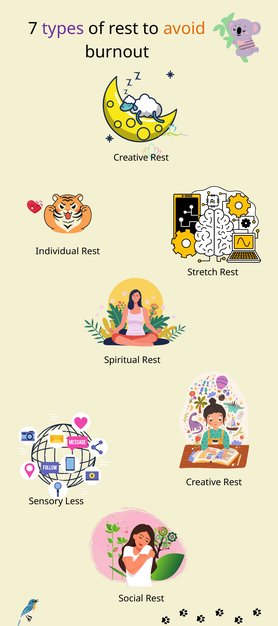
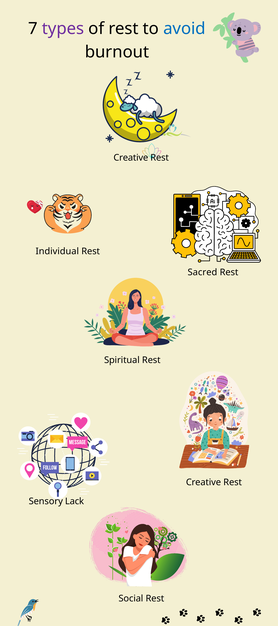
avoid colour: orange -> blue
Stretch: Stretch -> Sacred
Less: Less -> Lack
